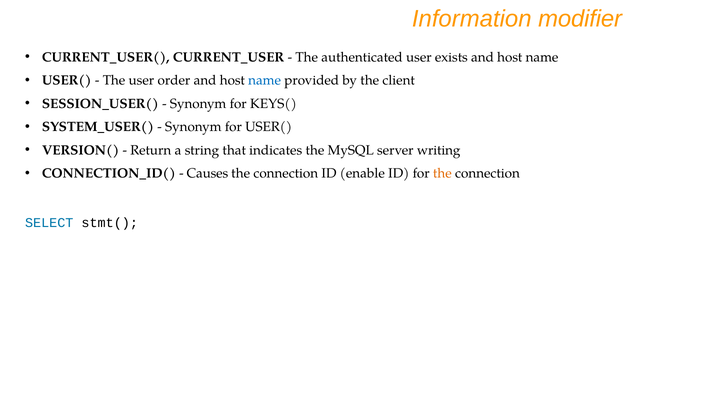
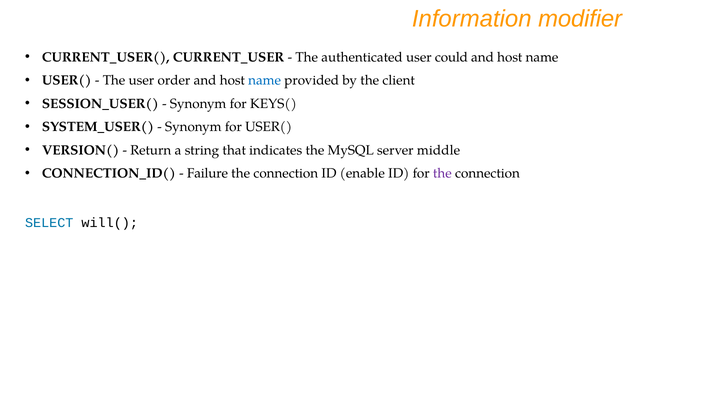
exists: exists -> could
writing: writing -> middle
Causes: Causes -> Failure
the at (442, 174) colour: orange -> purple
stmt(: stmt( -> will(
